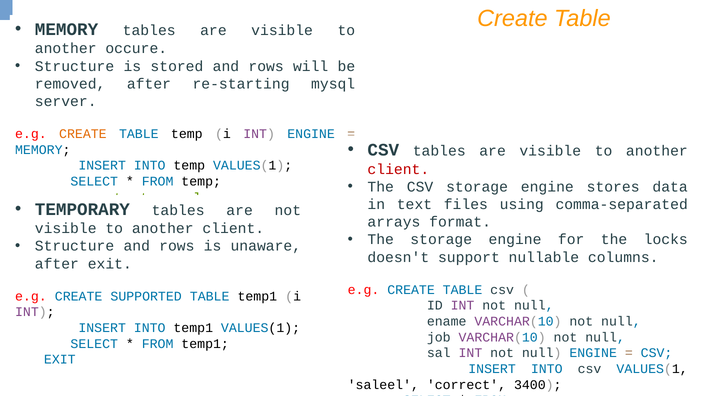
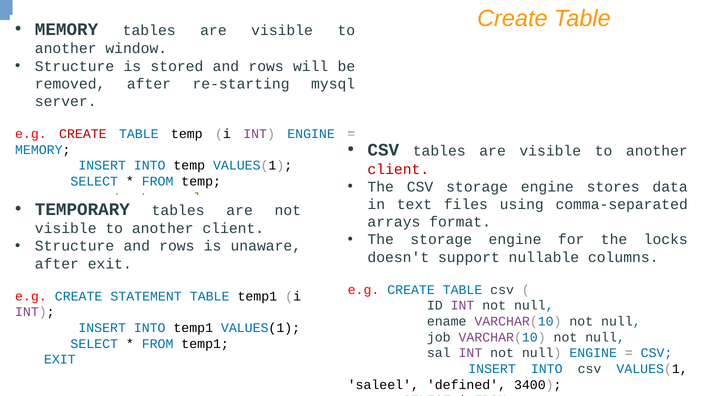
occure: occure -> window
CREATE at (83, 134) colour: orange -> red
SUPPORTED: SUPPORTED -> STATEMENT
correct: correct -> defined
